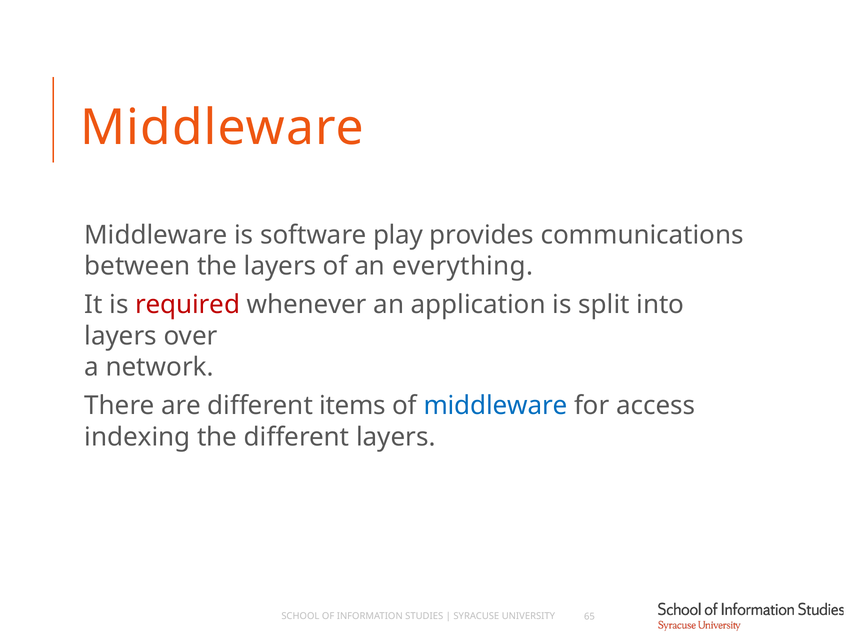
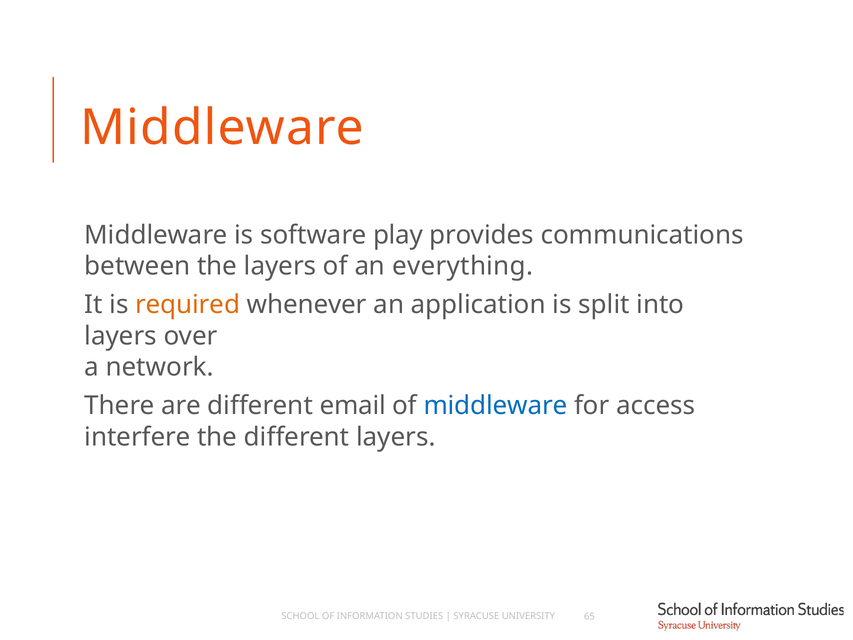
required colour: red -> orange
items: items -> email
indexing: indexing -> interfere
